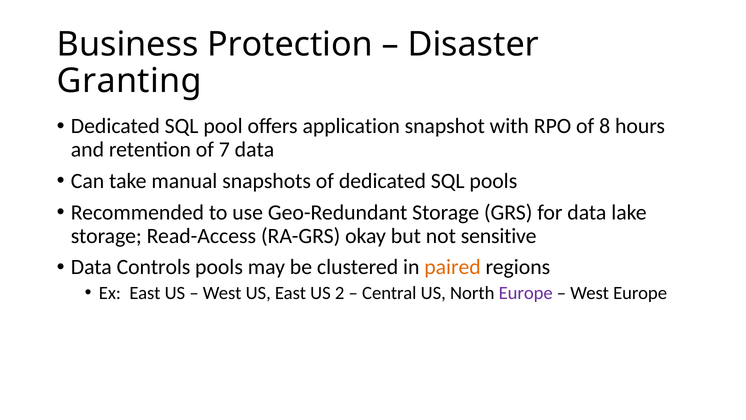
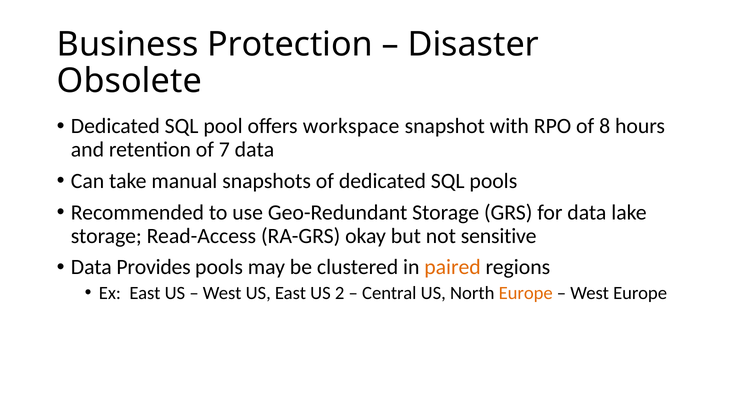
Granting: Granting -> Obsolete
application: application -> workspace
Controls: Controls -> Provides
Europe at (526, 293) colour: purple -> orange
